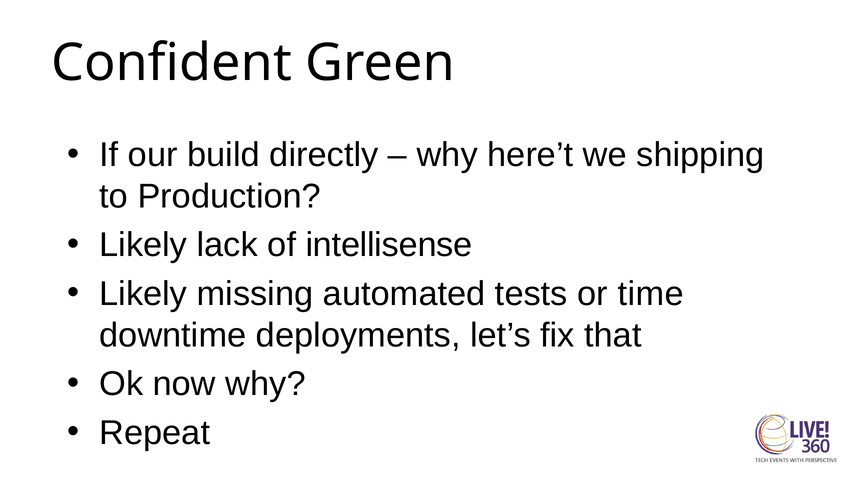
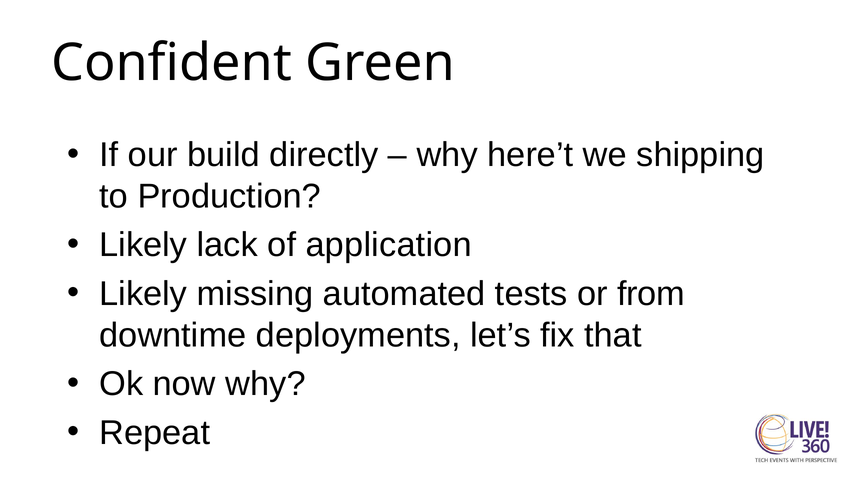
intellisense: intellisense -> application
time: time -> from
